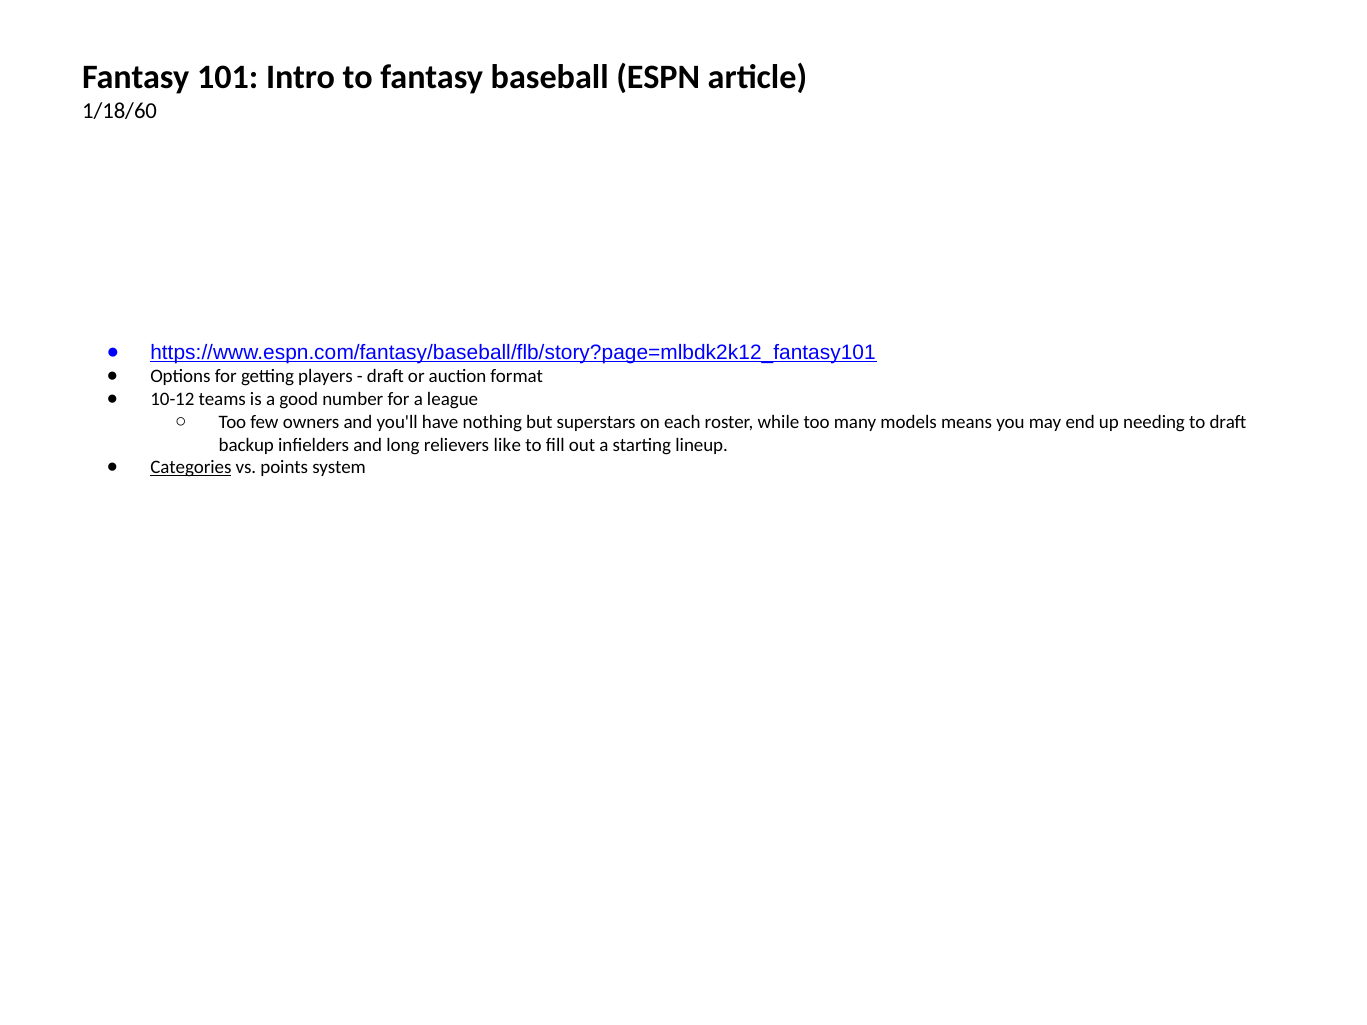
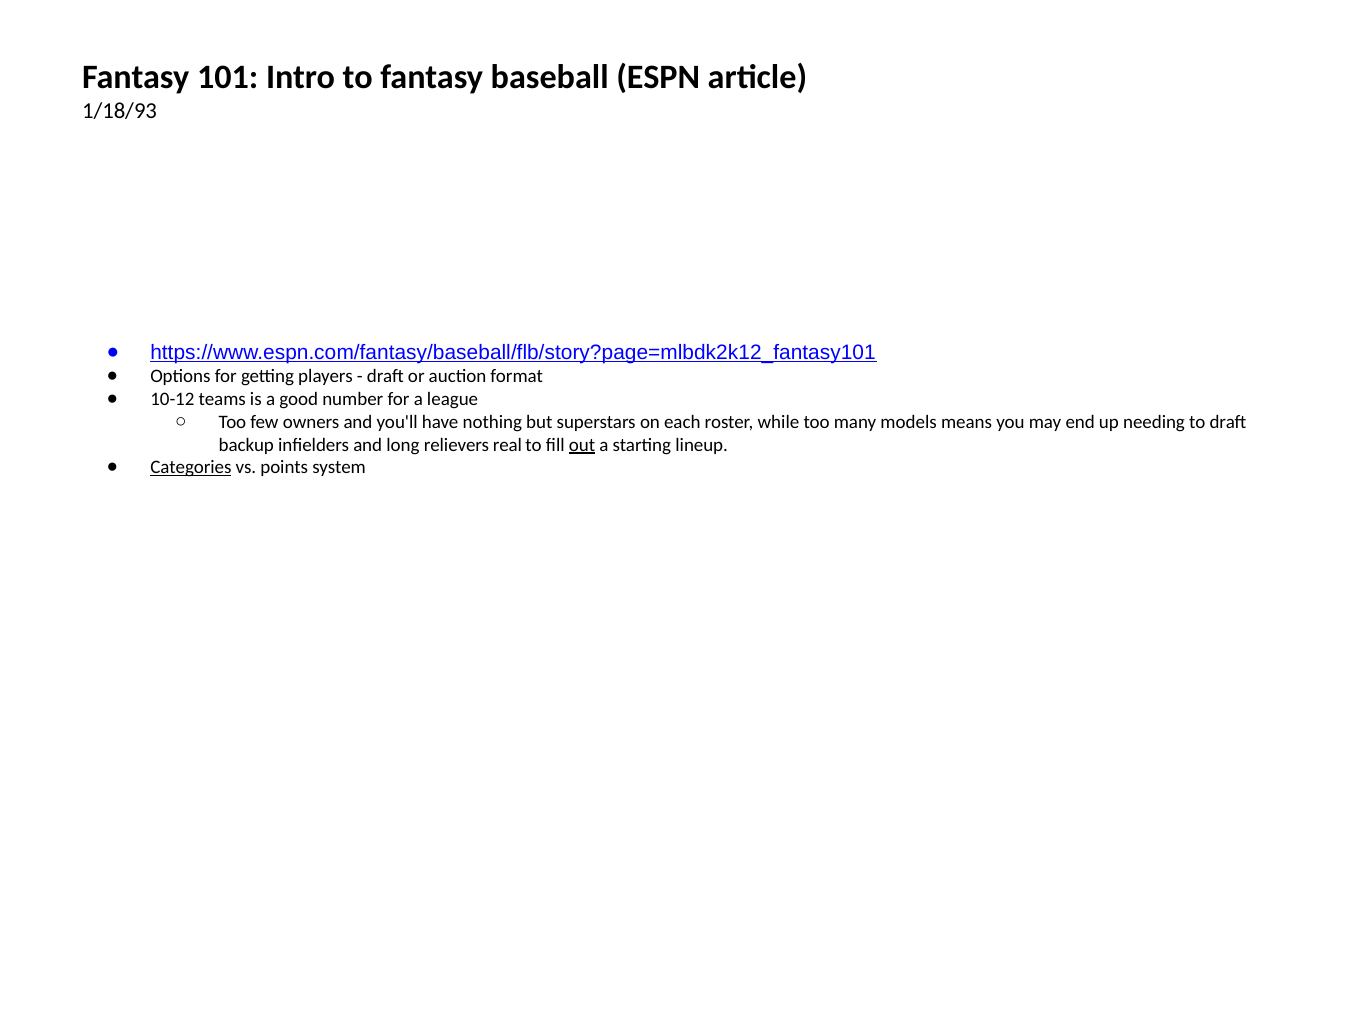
1/18/60: 1/18/60 -> 1/18/93
like: like -> real
out underline: none -> present
